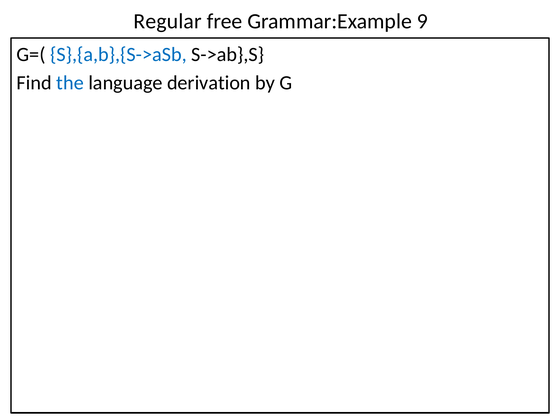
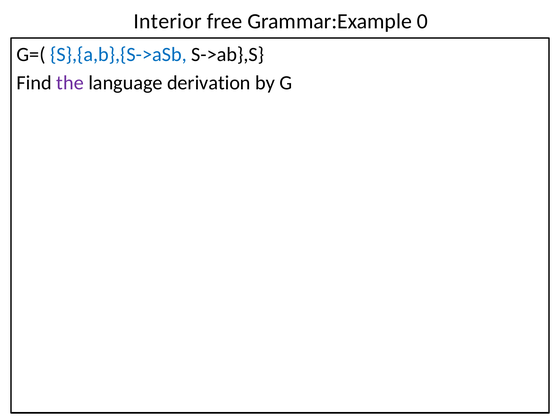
Regular: Regular -> Interior
9: 9 -> 0
the colour: blue -> purple
